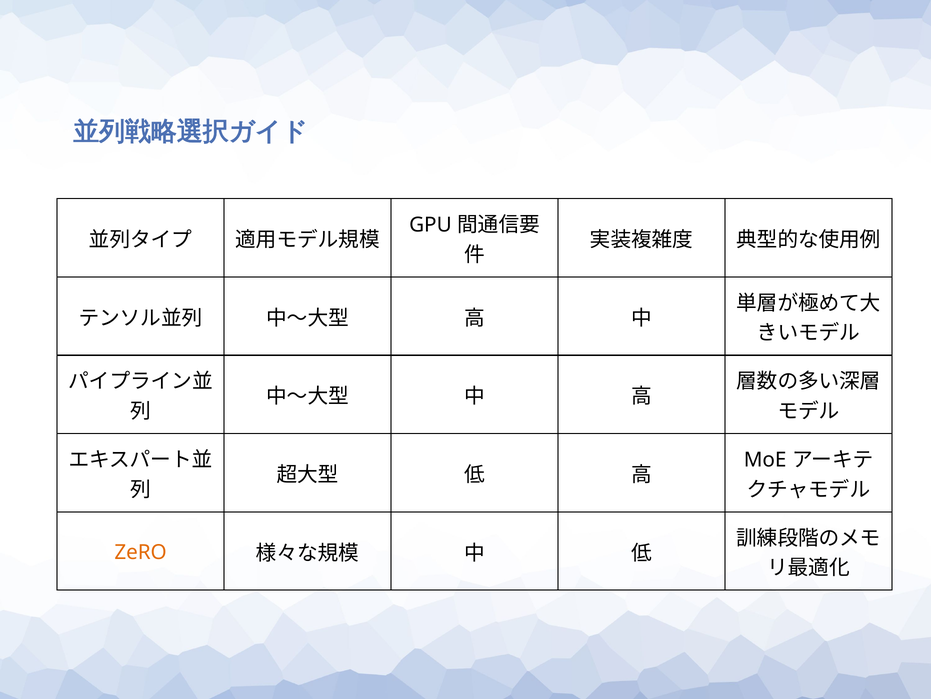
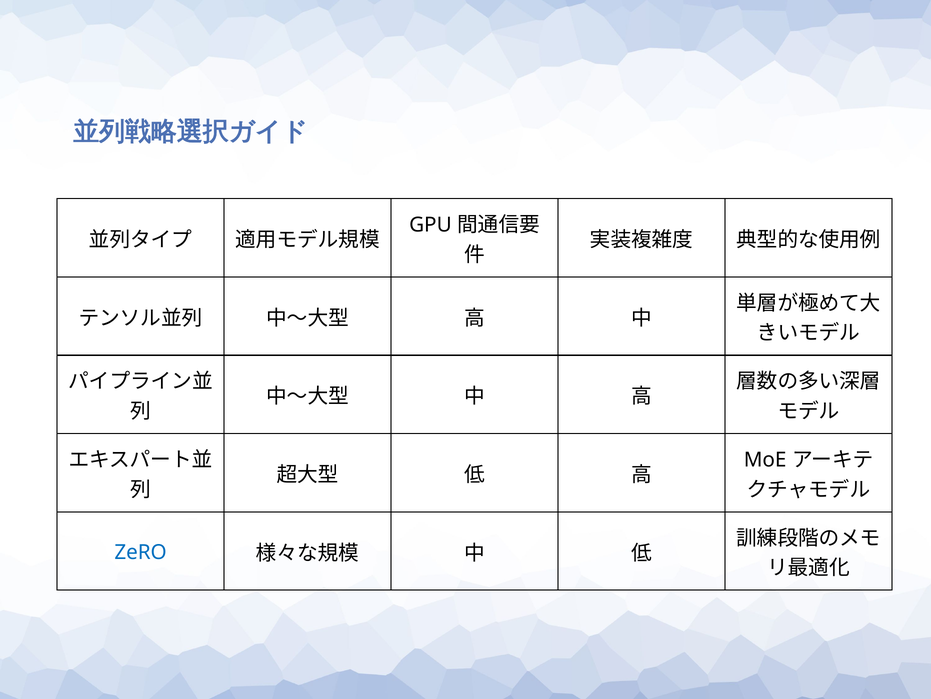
ZeRO colour: orange -> blue
